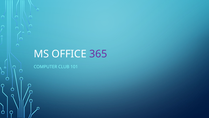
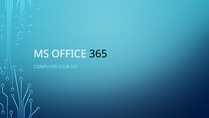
365 colour: purple -> black
